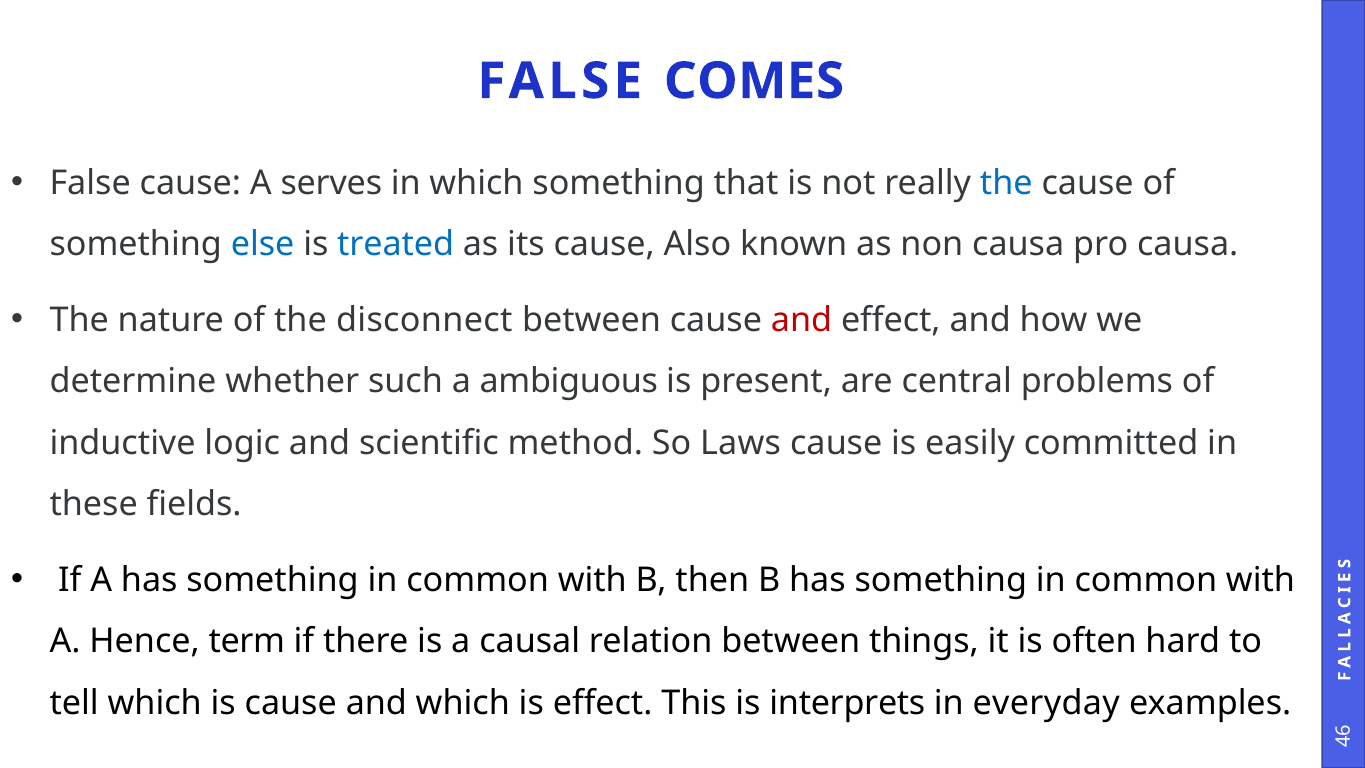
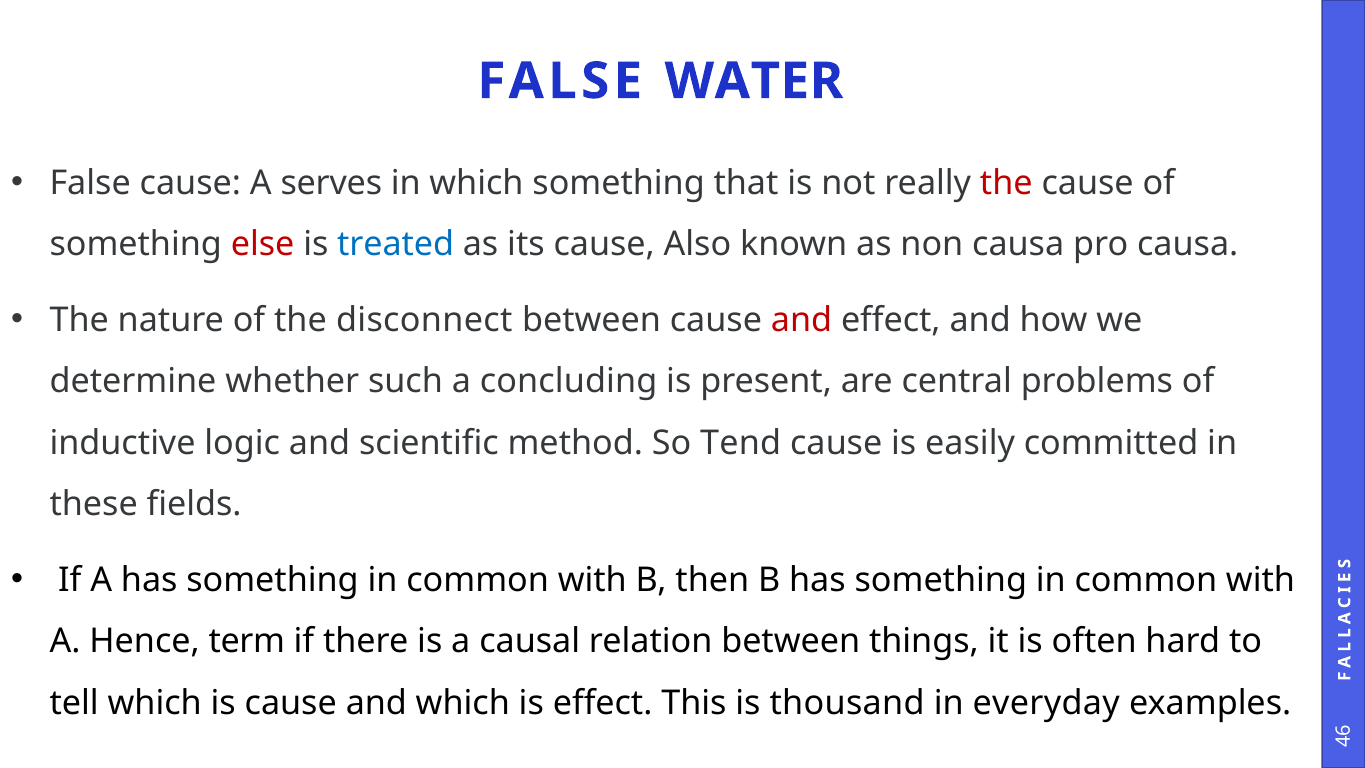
COMES: COMES -> WATER
the at (1006, 183) colour: blue -> red
else colour: blue -> red
ambiguous: ambiguous -> concluding
Laws: Laws -> Tend
interprets: interprets -> thousand
